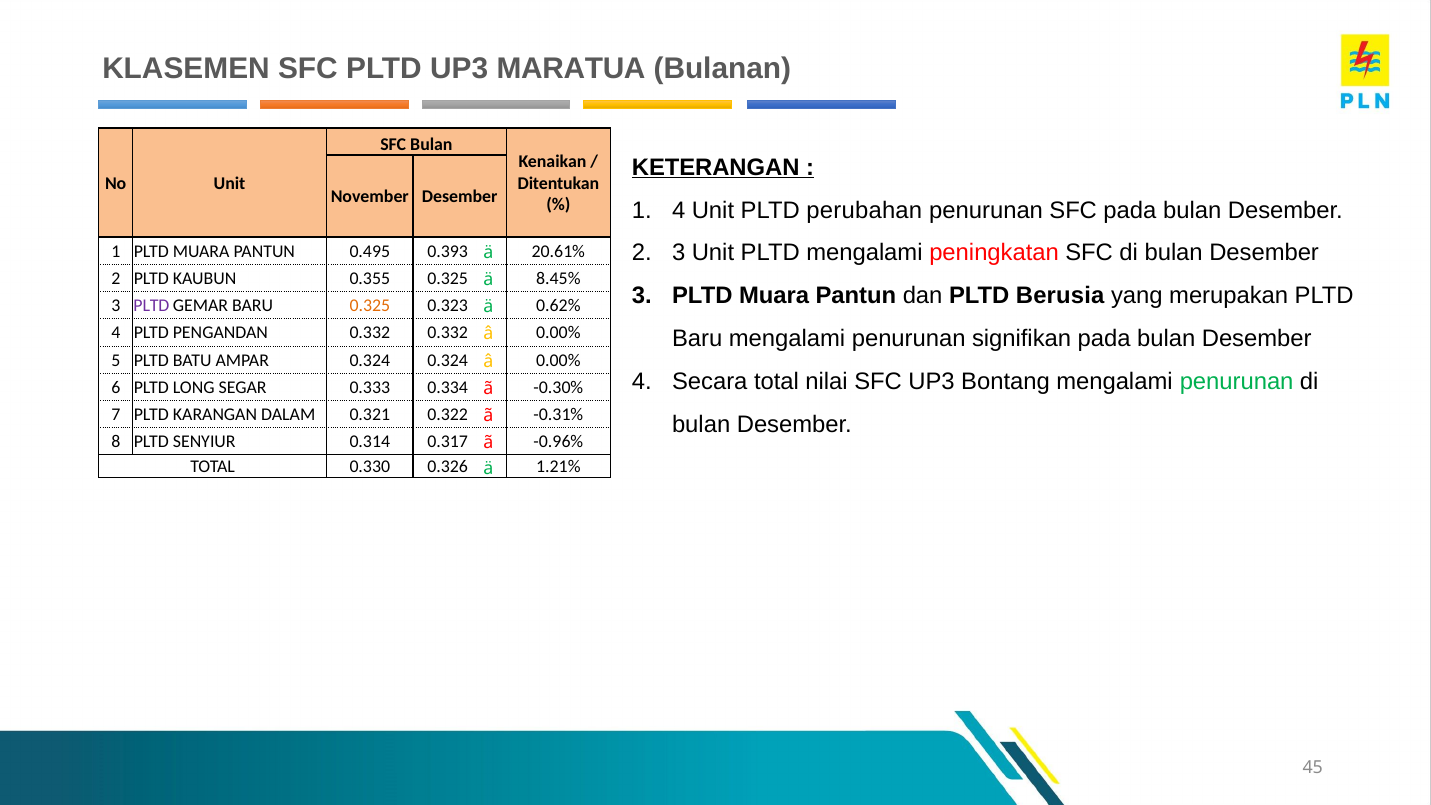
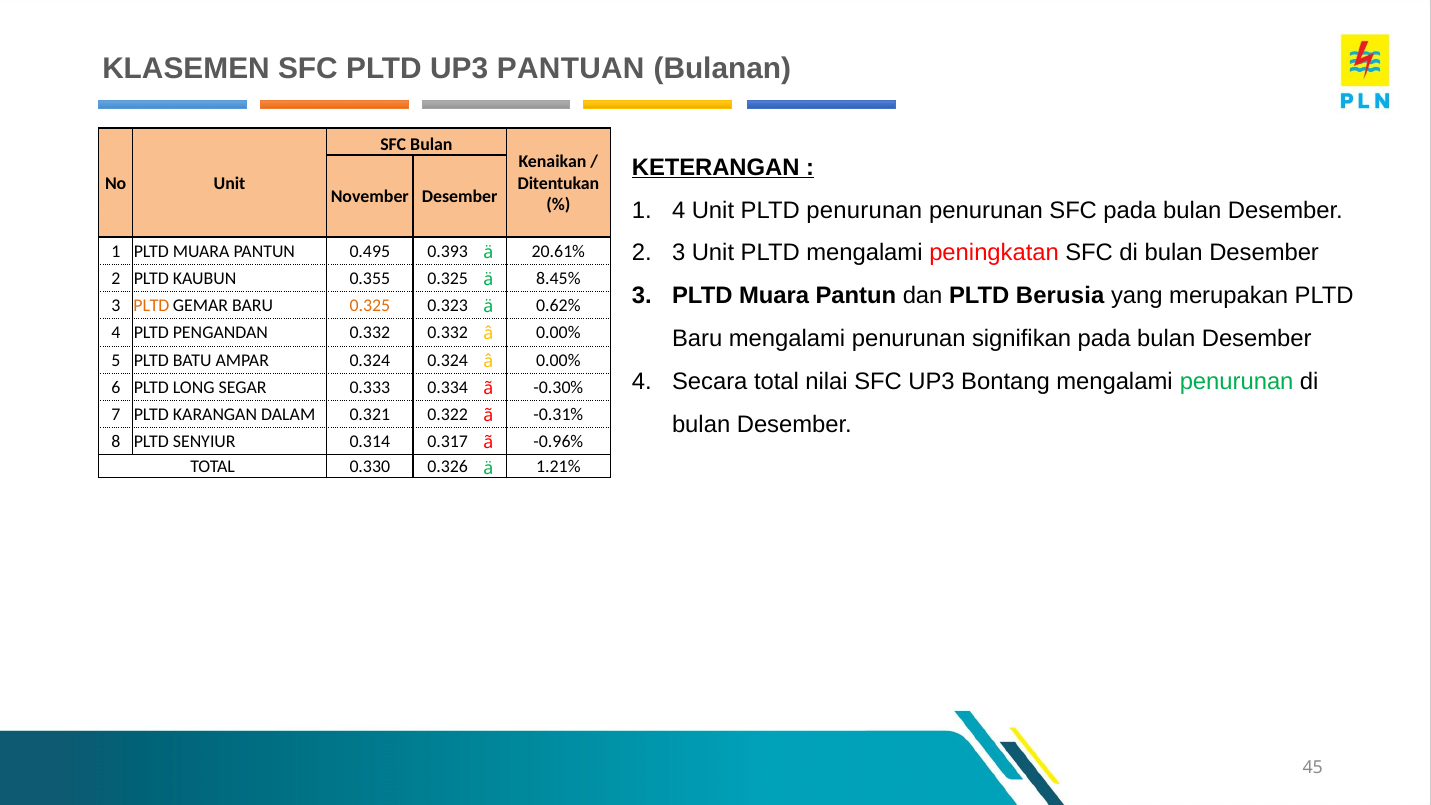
MARATUA: MARATUA -> PANTUAN
PLTD perubahan: perubahan -> penurunan
PLTD at (151, 306) colour: purple -> orange
